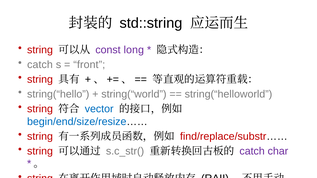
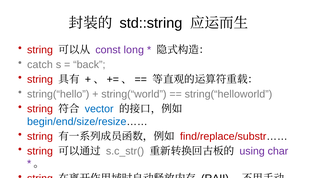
front: front -> back
catch at (252, 151): catch -> using
